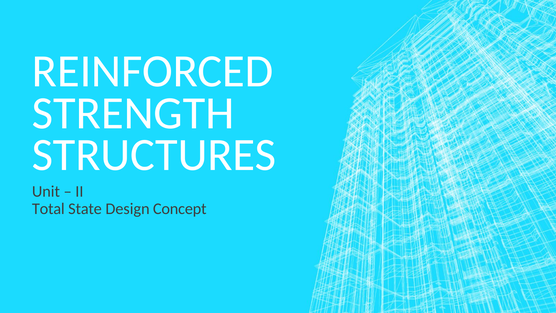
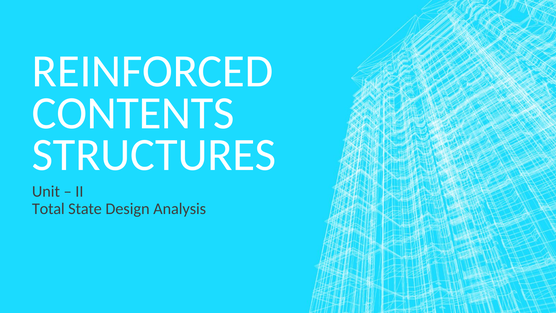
STRENGTH: STRENGTH -> CONTENTS
Concept: Concept -> Analysis
